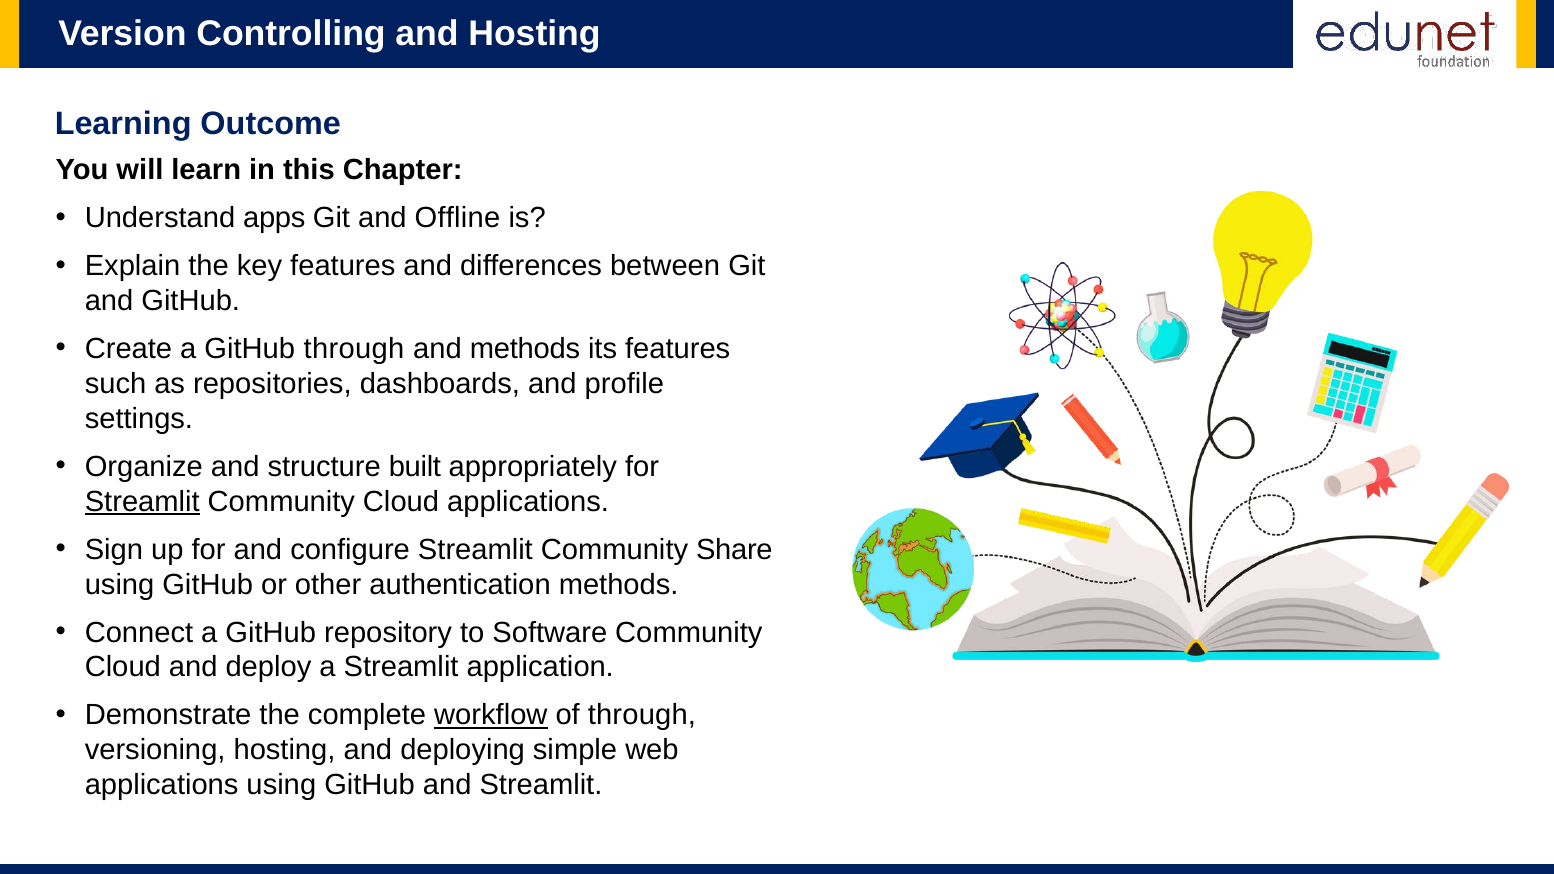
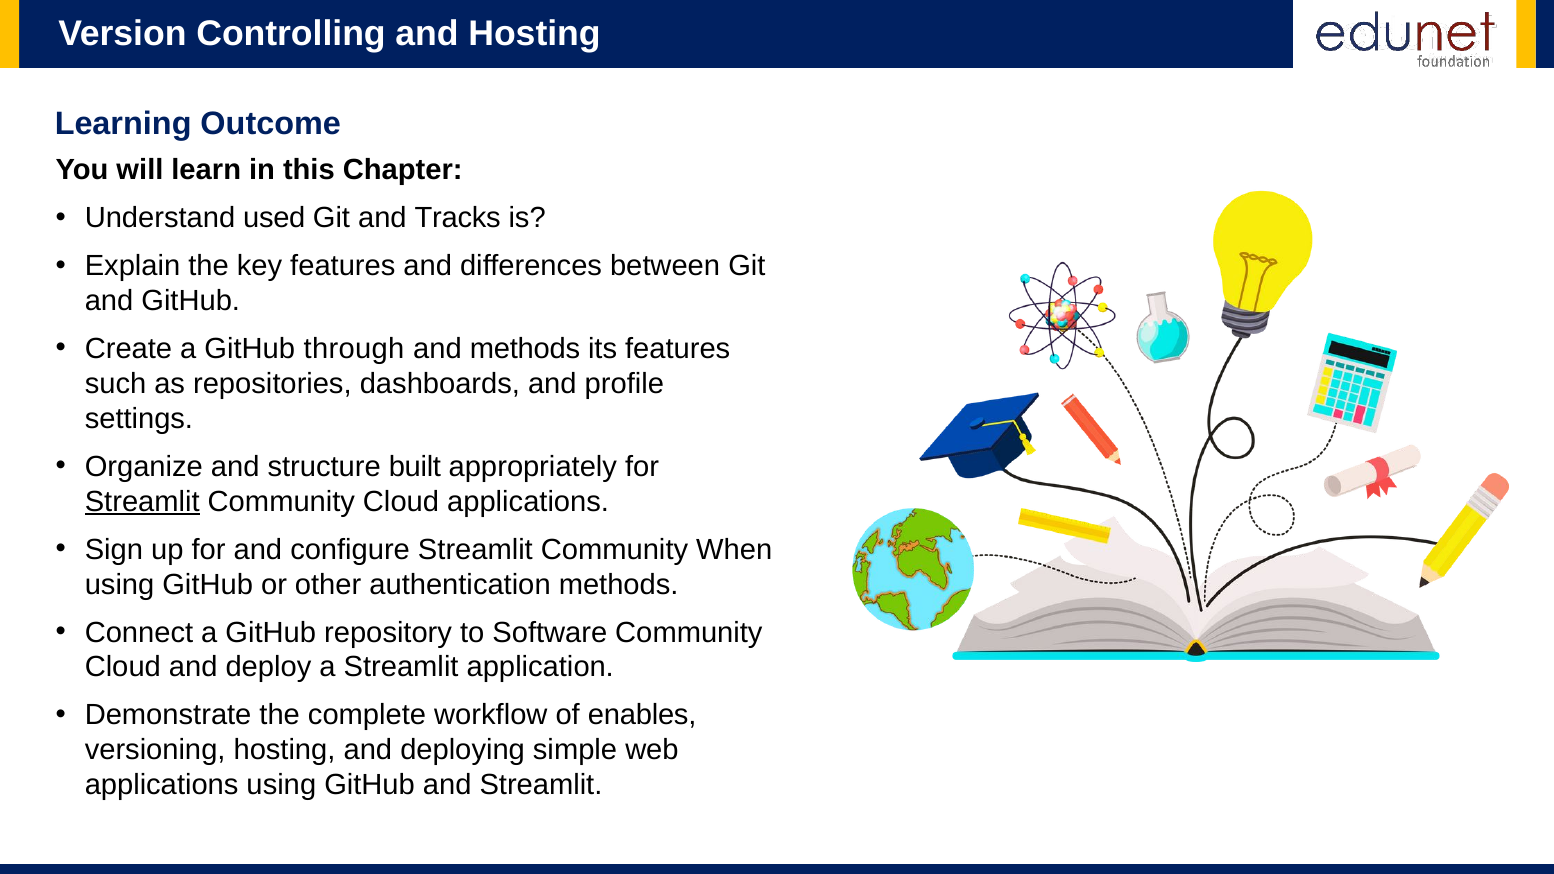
apps: apps -> used
Offline: Offline -> Tracks
Share: Share -> When
workflow underline: present -> none
of through: through -> enables
